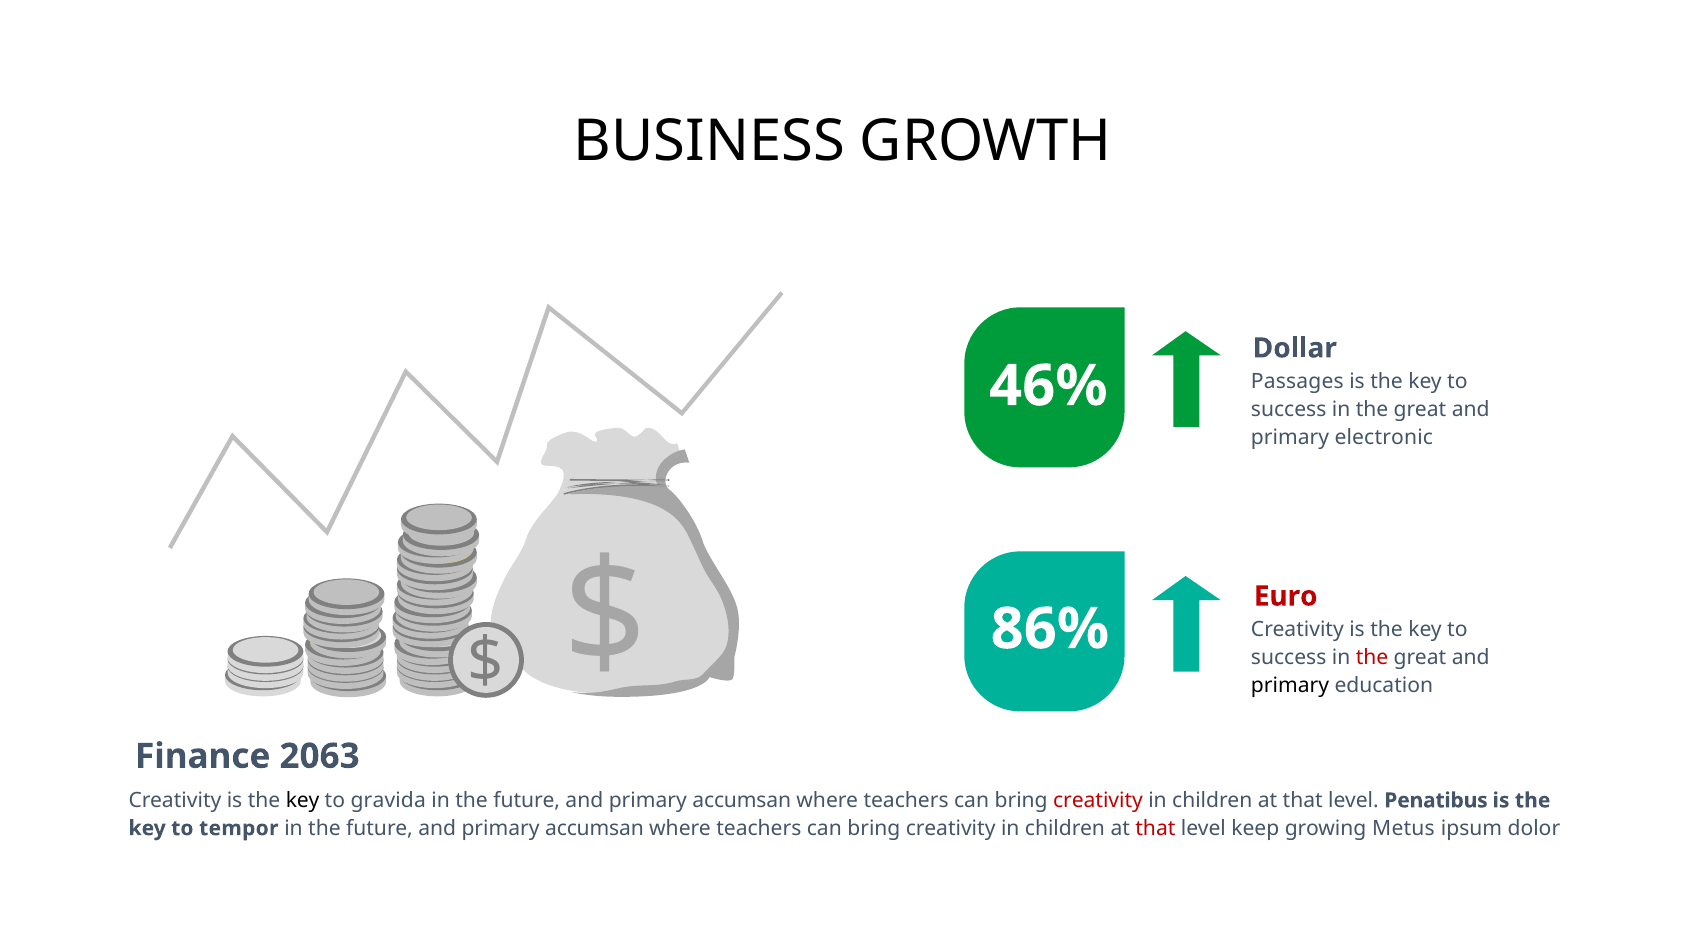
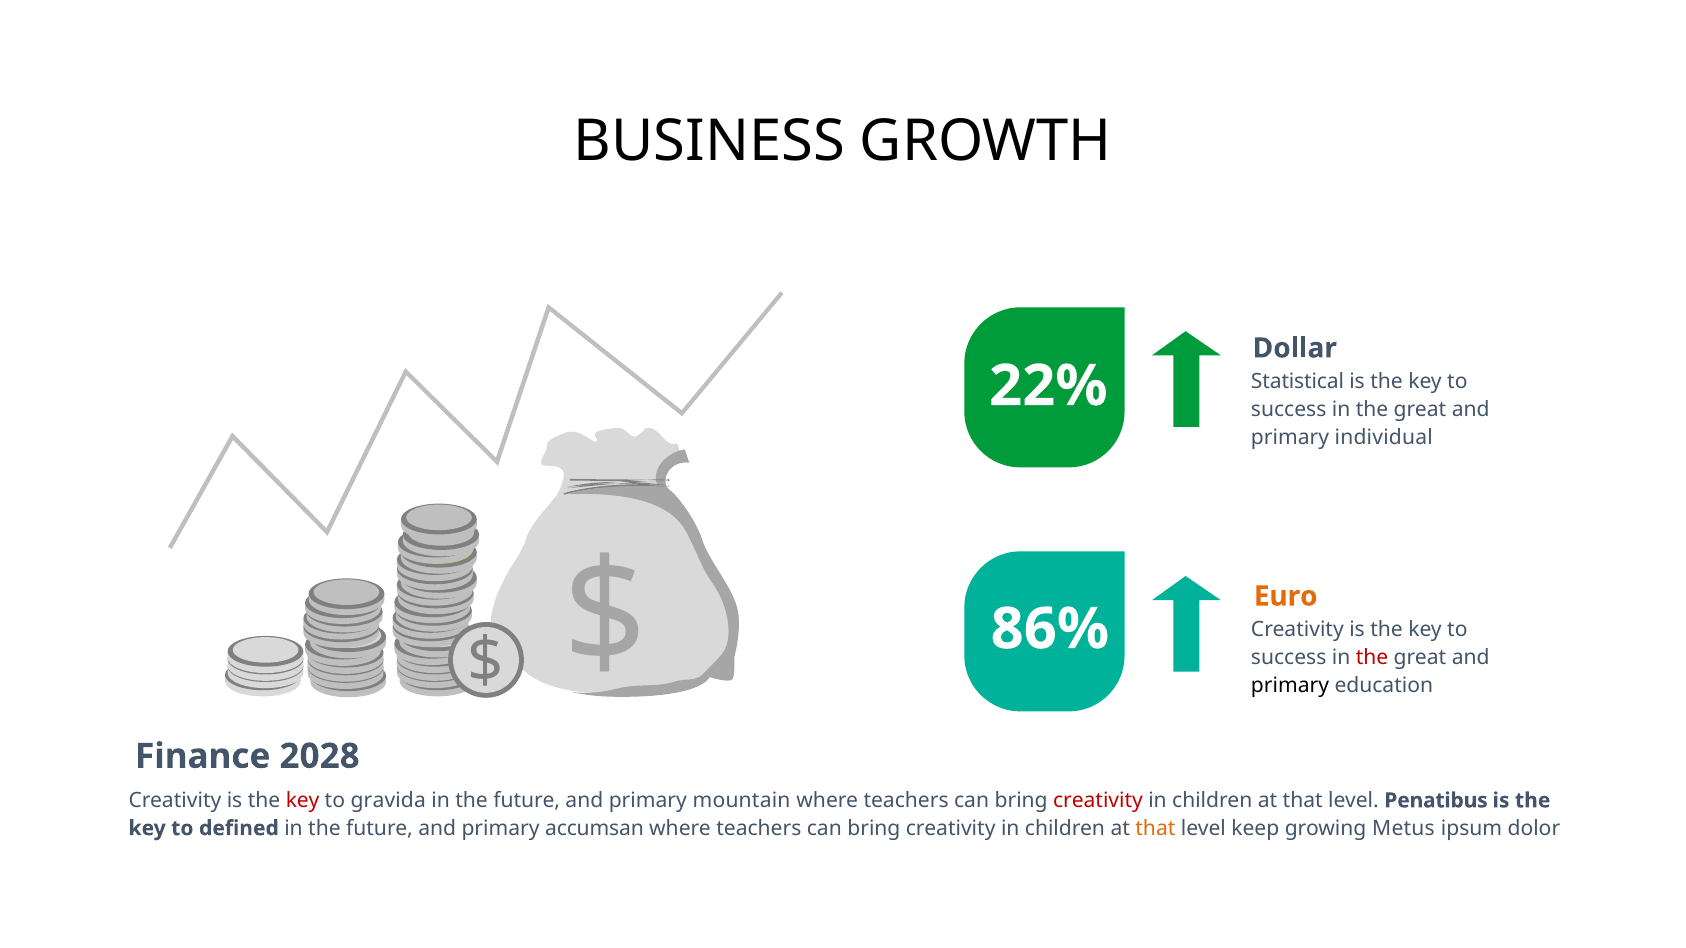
Passages: Passages -> Statistical
46%: 46% -> 22%
electronic: electronic -> individual
Euro colour: red -> orange
2063: 2063 -> 2028
key at (303, 801) colour: black -> red
accumsan at (742, 801): accumsan -> mountain
tempor: tempor -> defined
that at (1155, 829) colour: red -> orange
